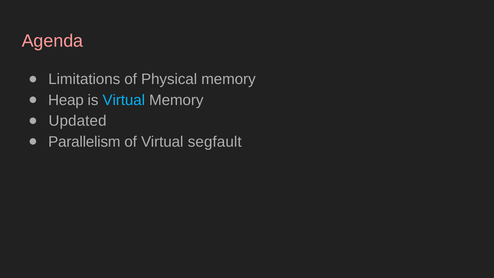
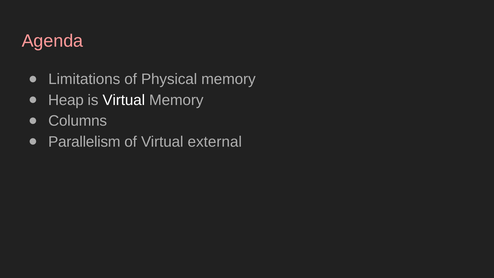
Virtual at (124, 100) colour: light blue -> white
Updated: Updated -> Columns
segfault: segfault -> external
